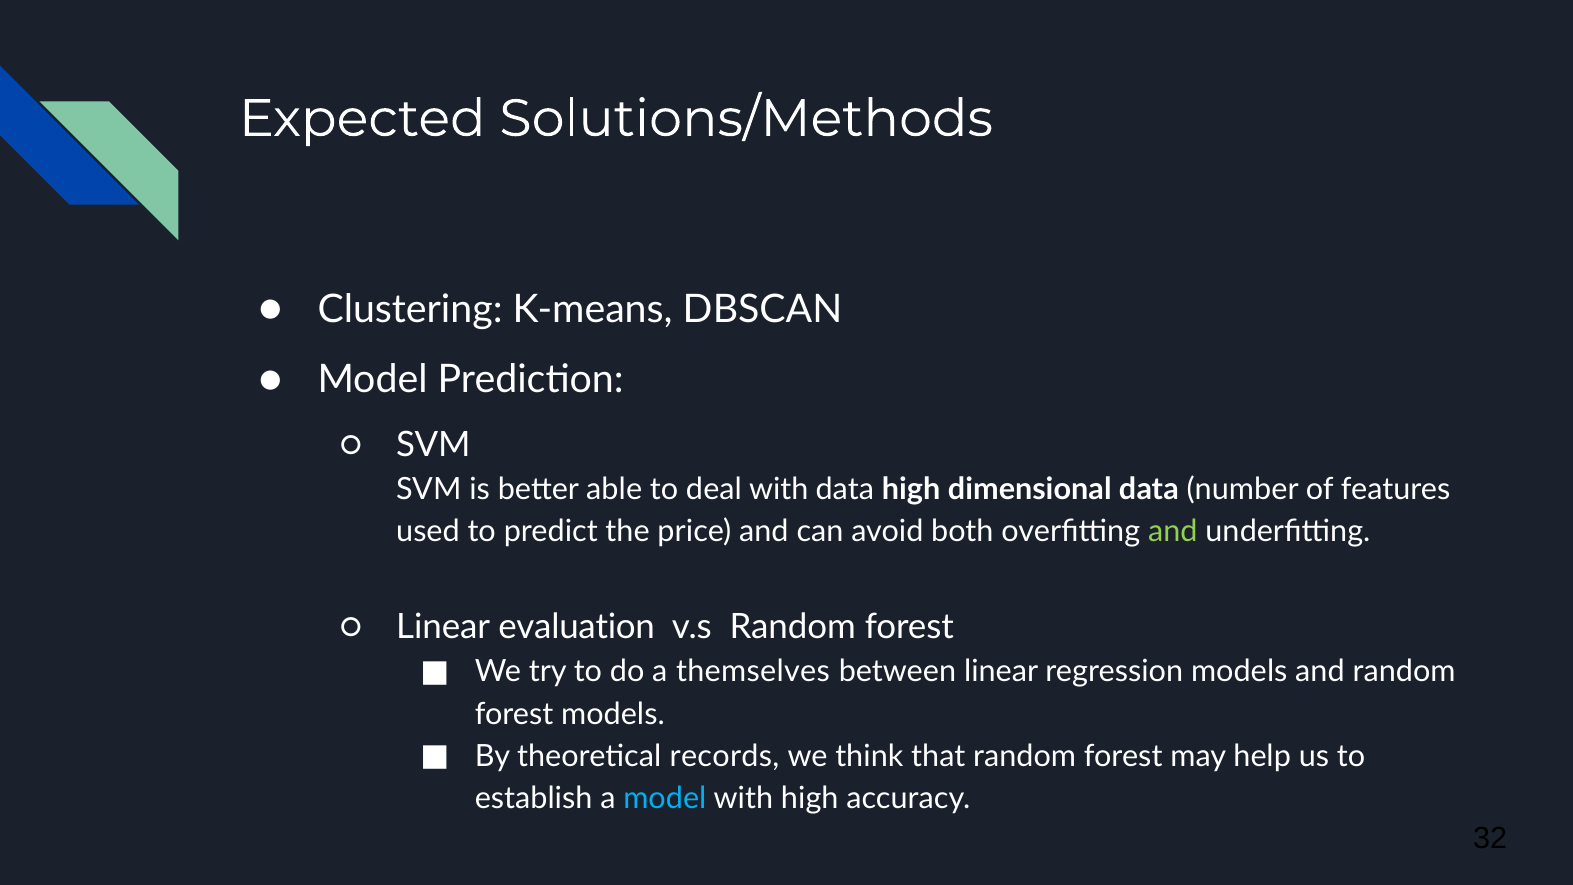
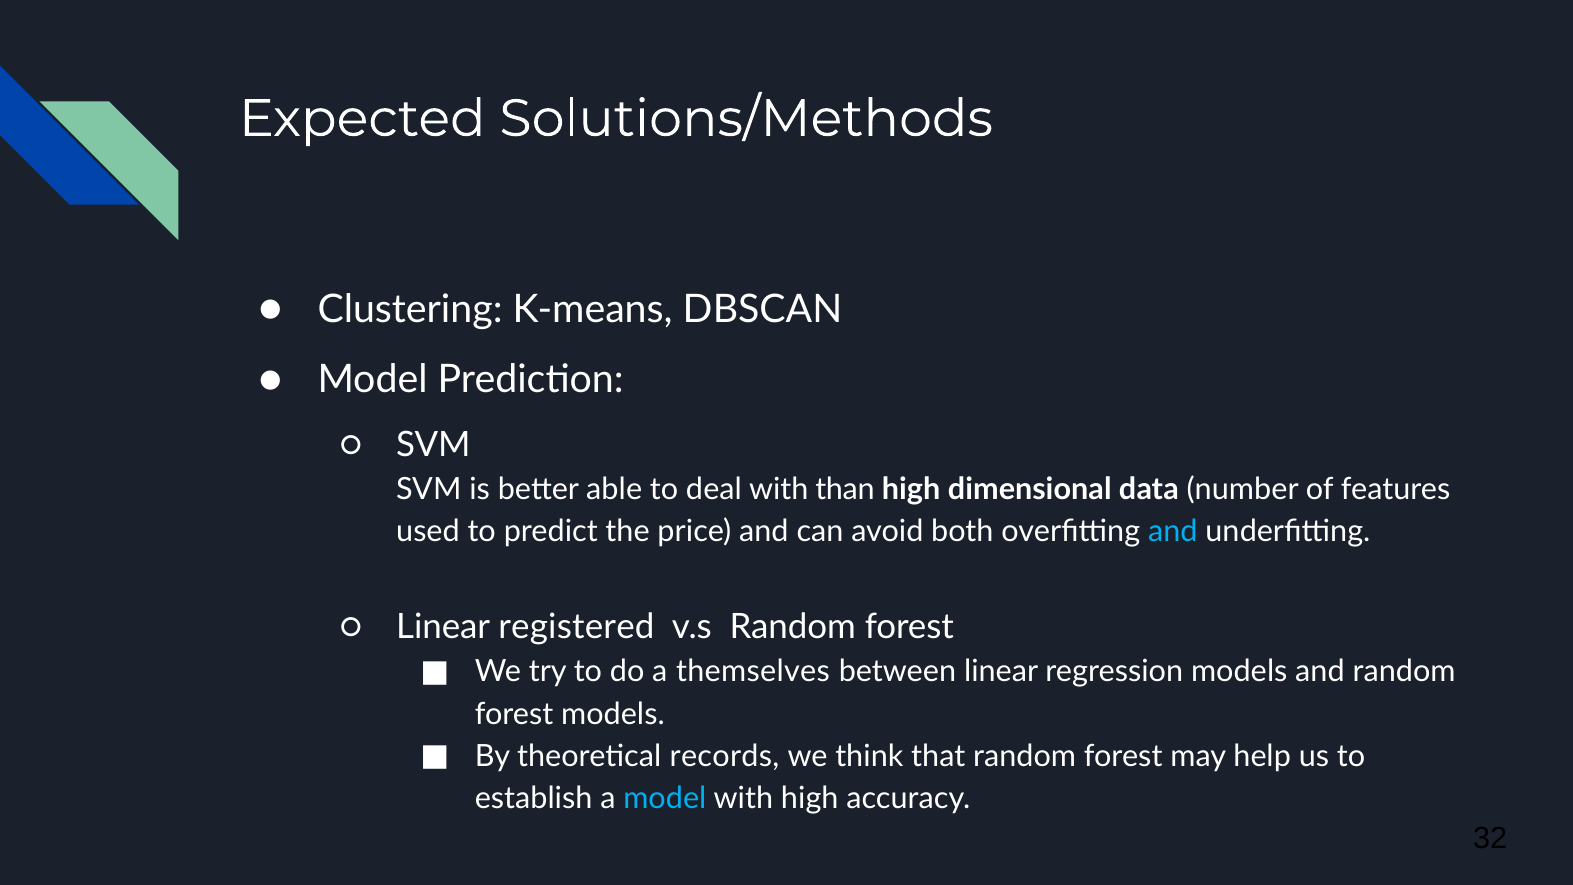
with data: data -> than
and at (1173, 532) colour: light green -> light blue
evaluation: evaluation -> registered
